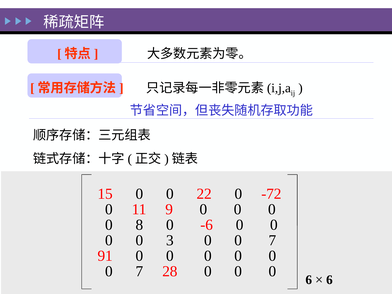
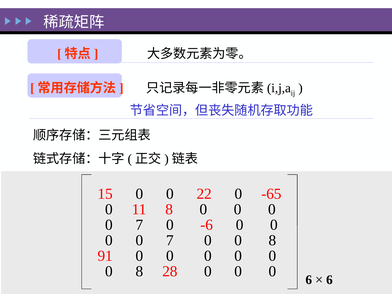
-72: -72 -> -65
11 9: 9 -> 8
8 at (139, 225): 8 -> 7
3 at (170, 240): 3 -> 7
7 at (272, 240): 7 -> 8
7 at (139, 271): 7 -> 8
